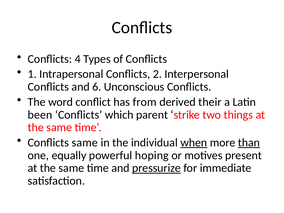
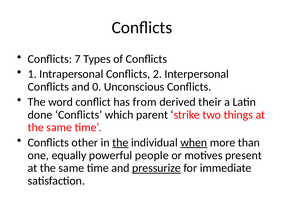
4: 4 -> 7
6: 6 -> 0
been: been -> done
Conflicts same: same -> other
the at (120, 143) underline: none -> present
than underline: present -> none
hoping: hoping -> people
